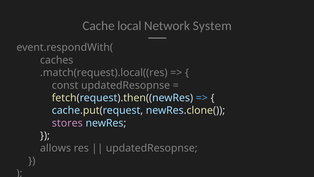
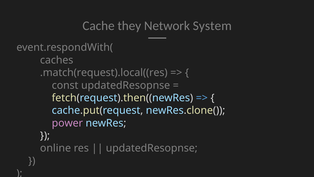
local: local -> they
stores: stores -> power
allows: allows -> online
